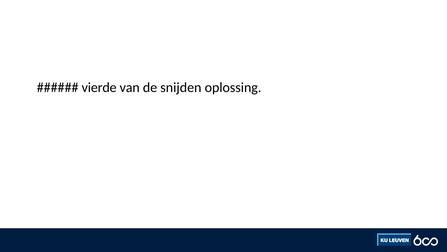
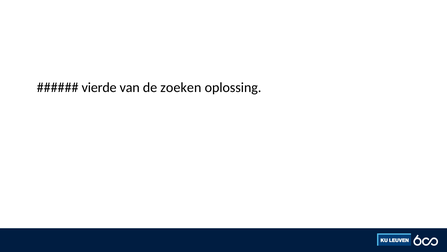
snijden: snijden -> zoeken
